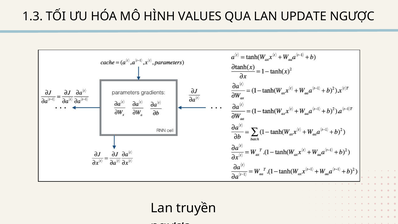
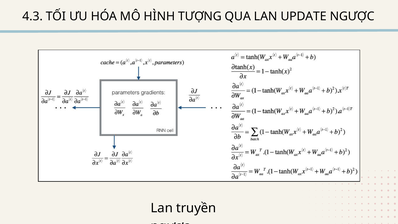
1.3: 1.3 -> 4.3
VALUES: VALUES -> TƯỢNG
